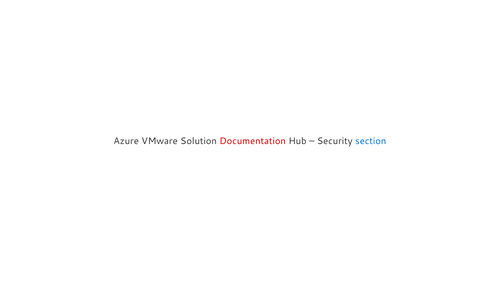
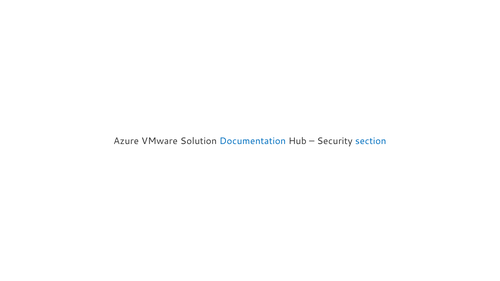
Documentation colour: red -> blue
